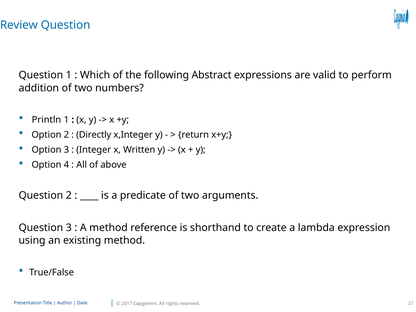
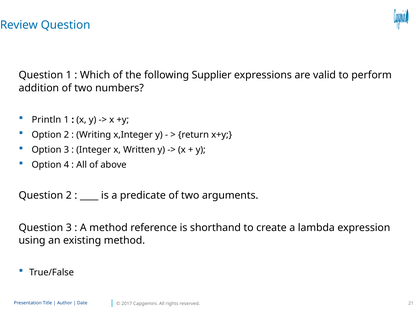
Abstract: Abstract -> Supplier
Directly: Directly -> Writing
